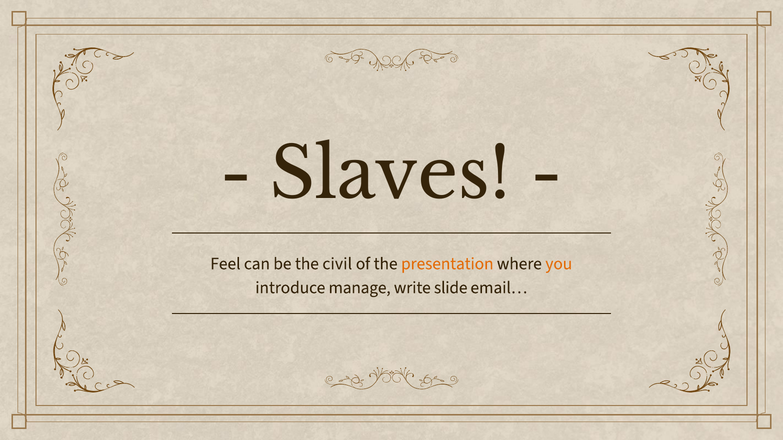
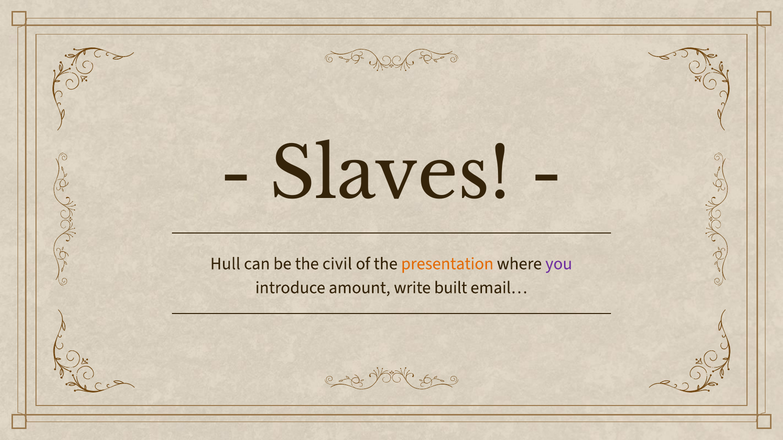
Feel: Feel -> Hull
you colour: orange -> purple
manage: manage -> amount
slide: slide -> built
